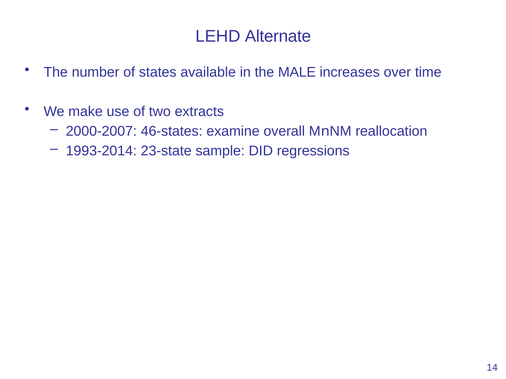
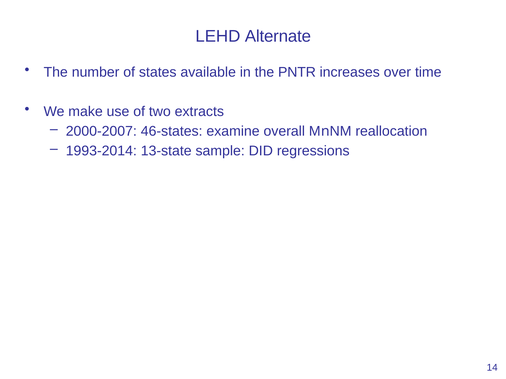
MALE: MALE -> PNTR
23-state: 23-state -> 13-state
